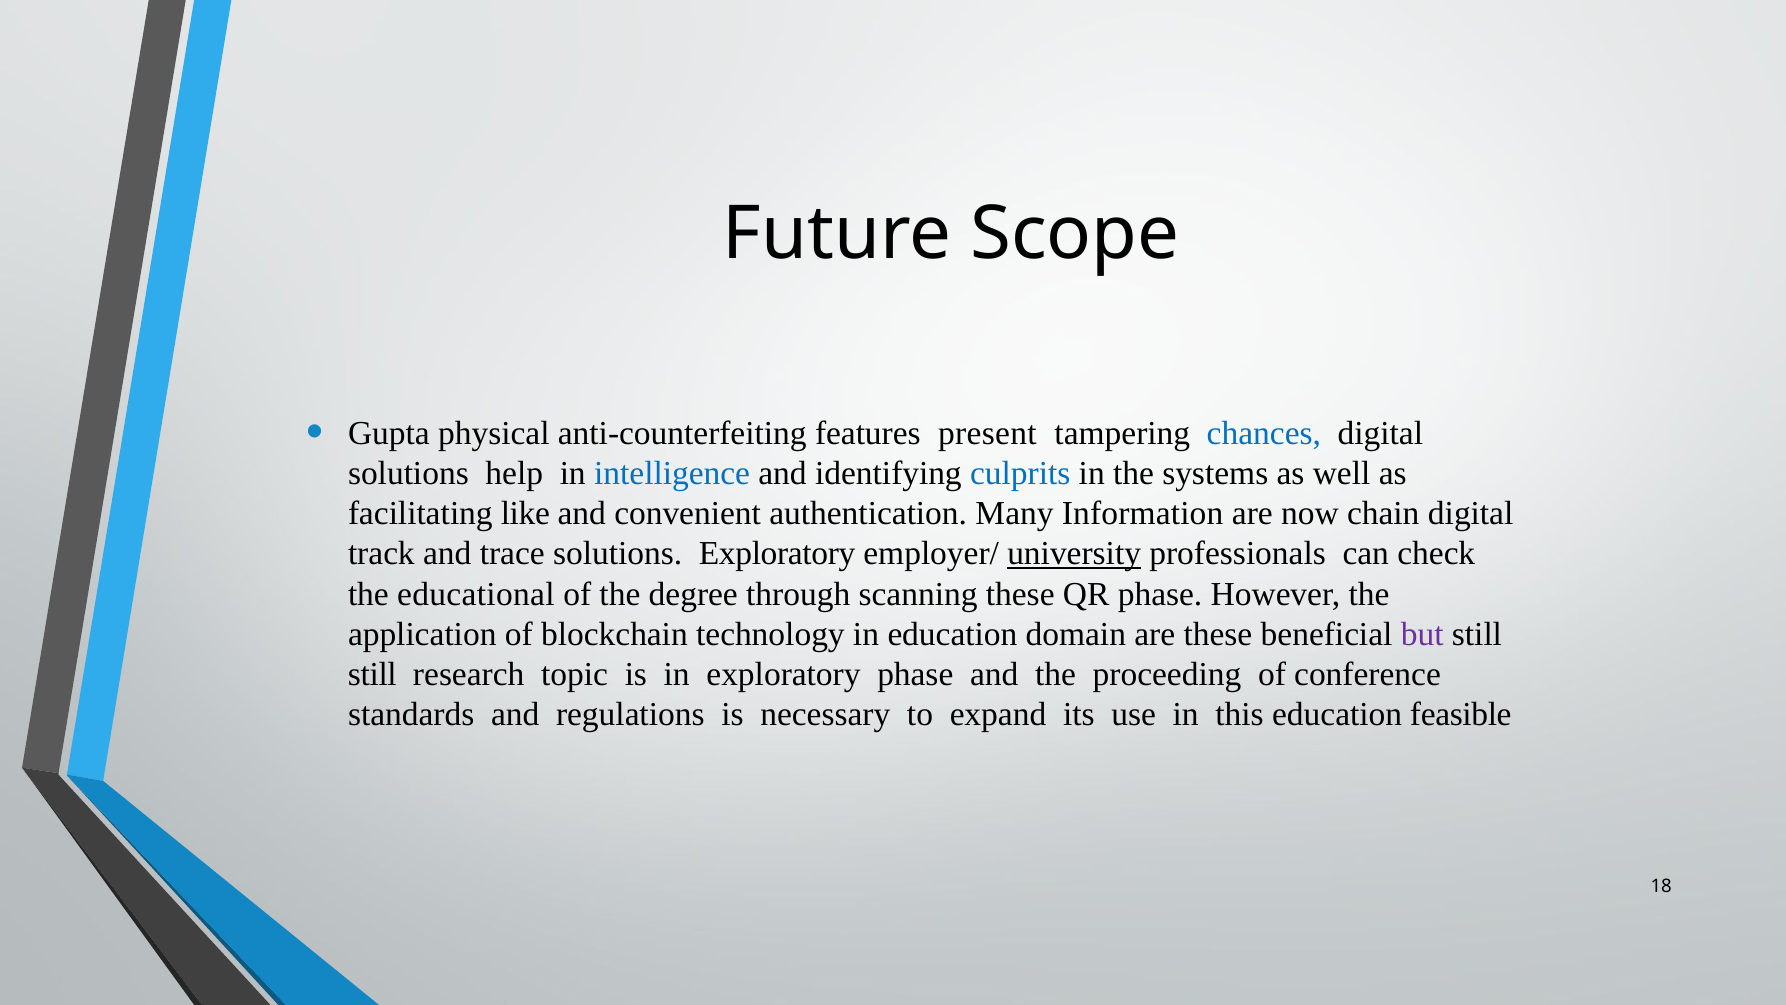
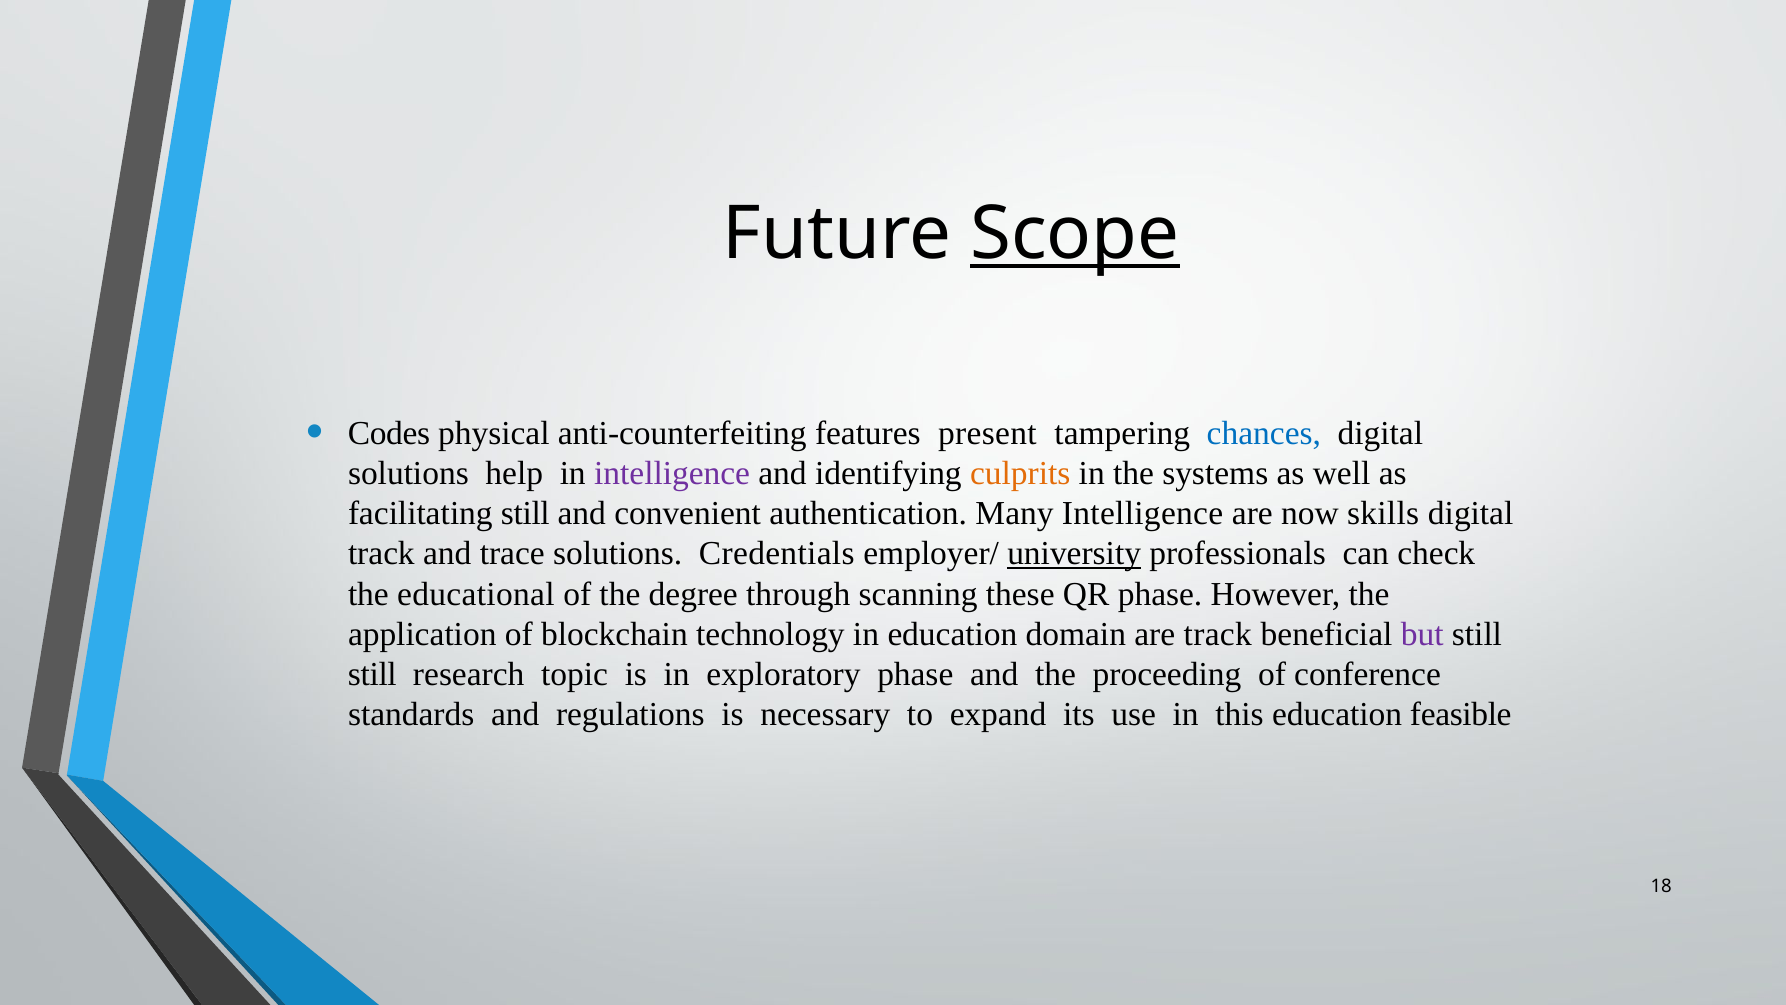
Scope underline: none -> present
Gupta: Gupta -> Codes
intelligence at (672, 473) colour: blue -> purple
culprits colour: blue -> orange
facilitating like: like -> still
Many Information: Information -> Intelligence
chain: chain -> skills
solutions Exploratory: Exploratory -> Credentials
are these: these -> track
